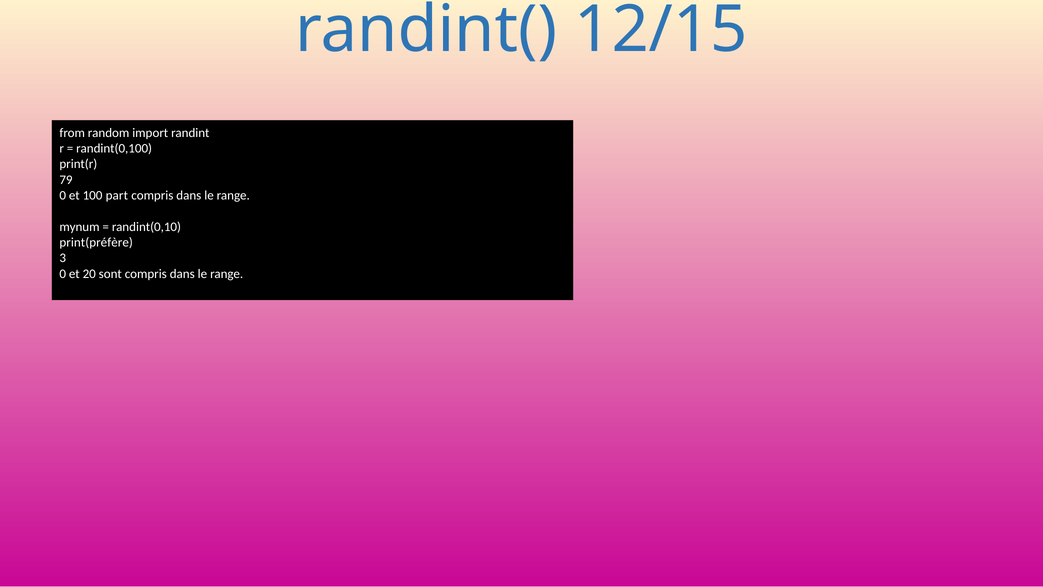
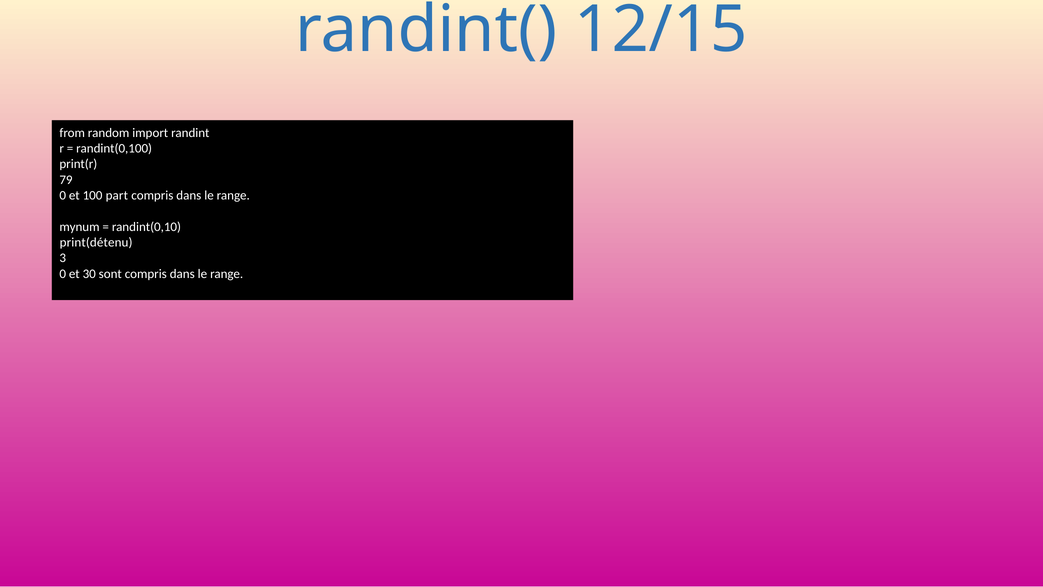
print(préfère: print(préfère -> print(détenu
20: 20 -> 30
